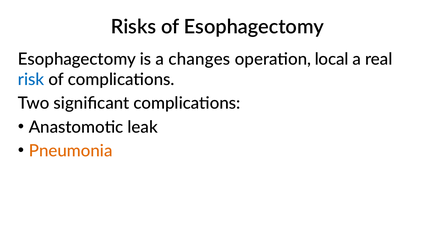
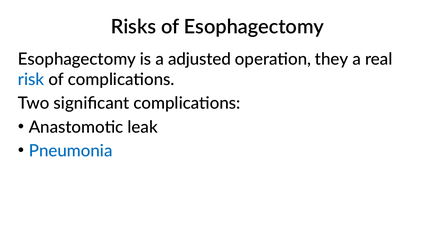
changes: changes -> adjusted
local: local -> they
Pneumonia colour: orange -> blue
